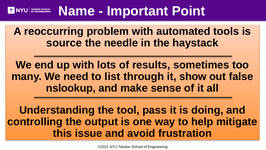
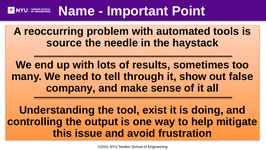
list: list -> tell
nslookup: nslookup -> company
pass: pass -> exist
